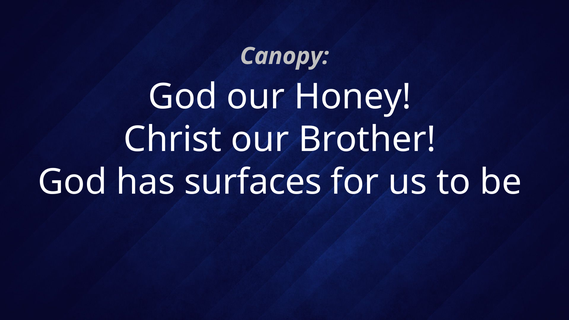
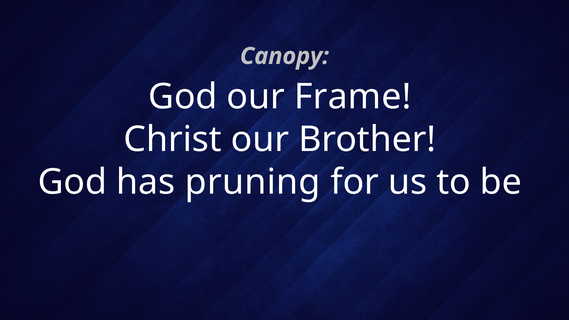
Honey: Honey -> Frame
surfaces: surfaces -> pruning
